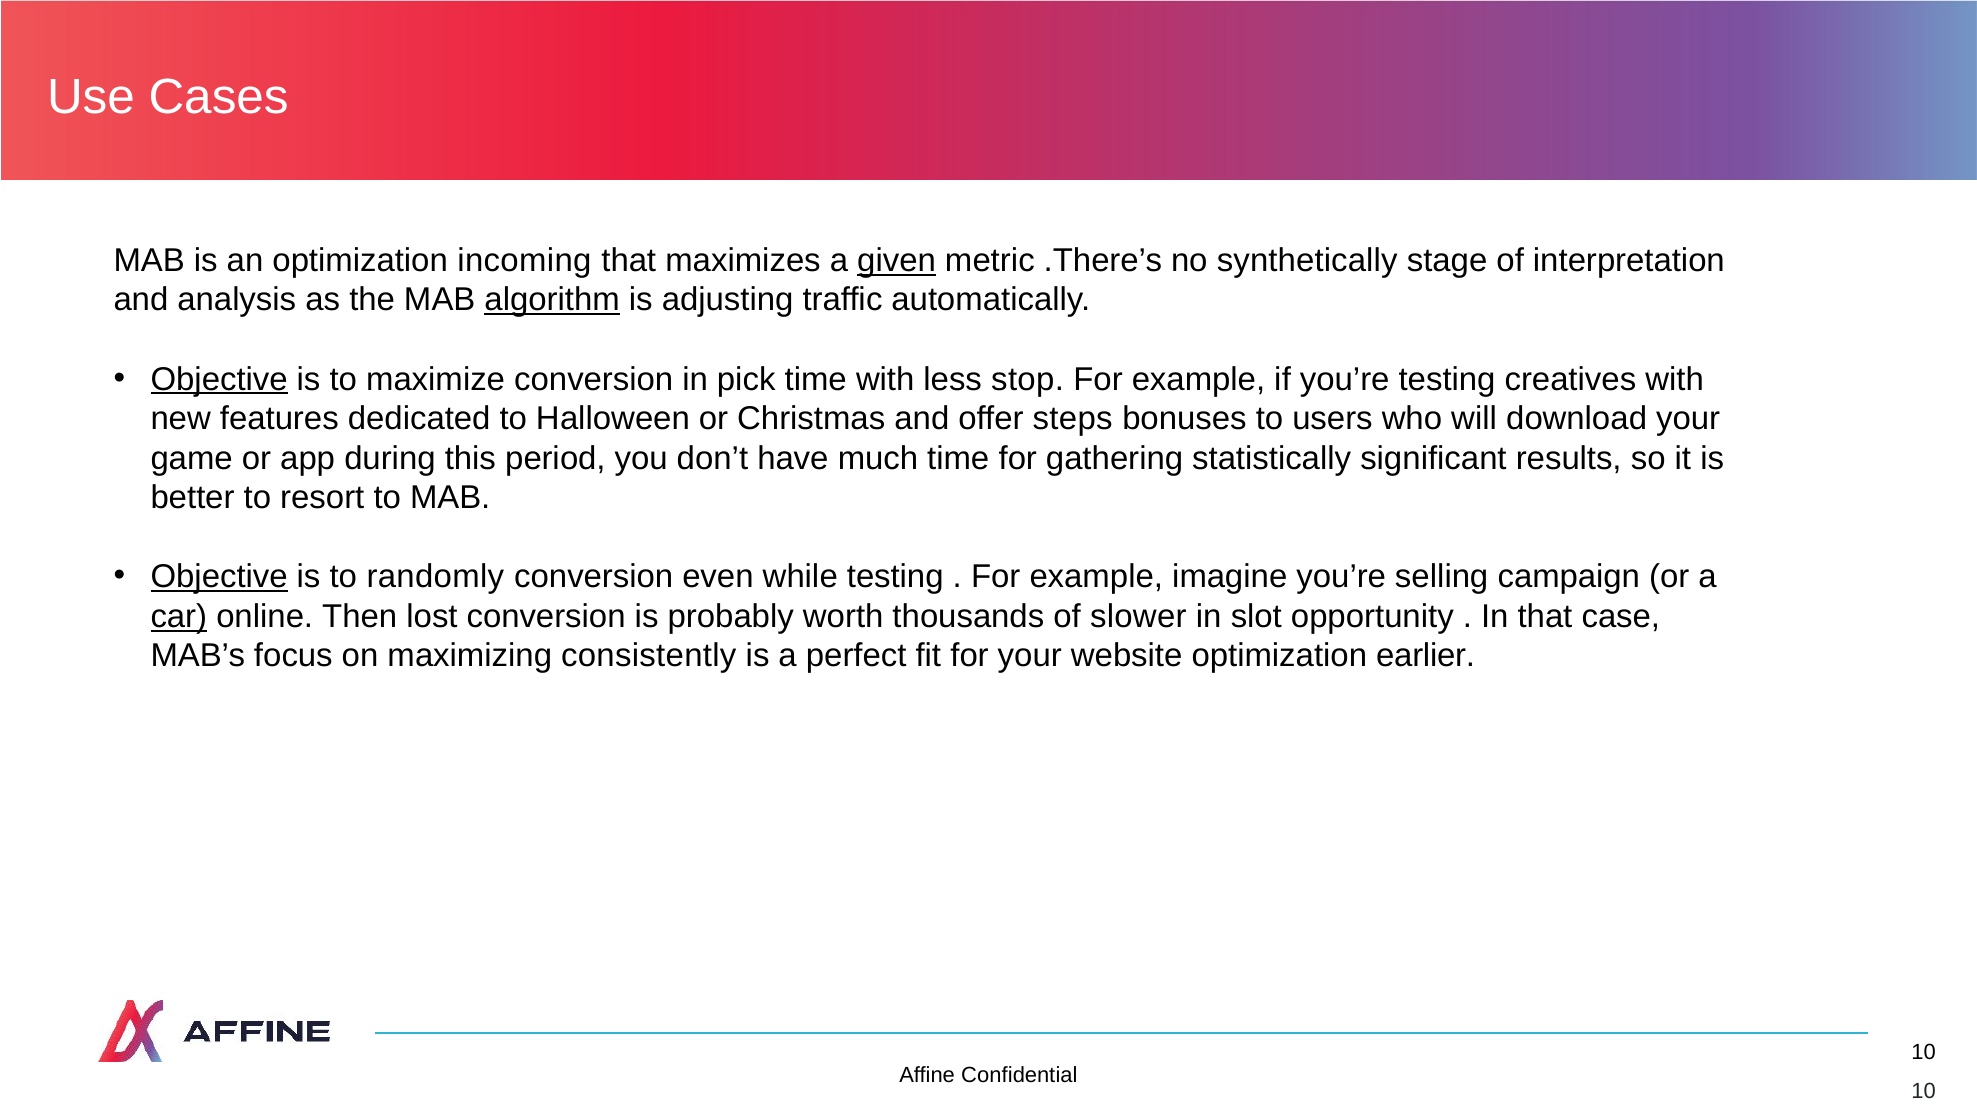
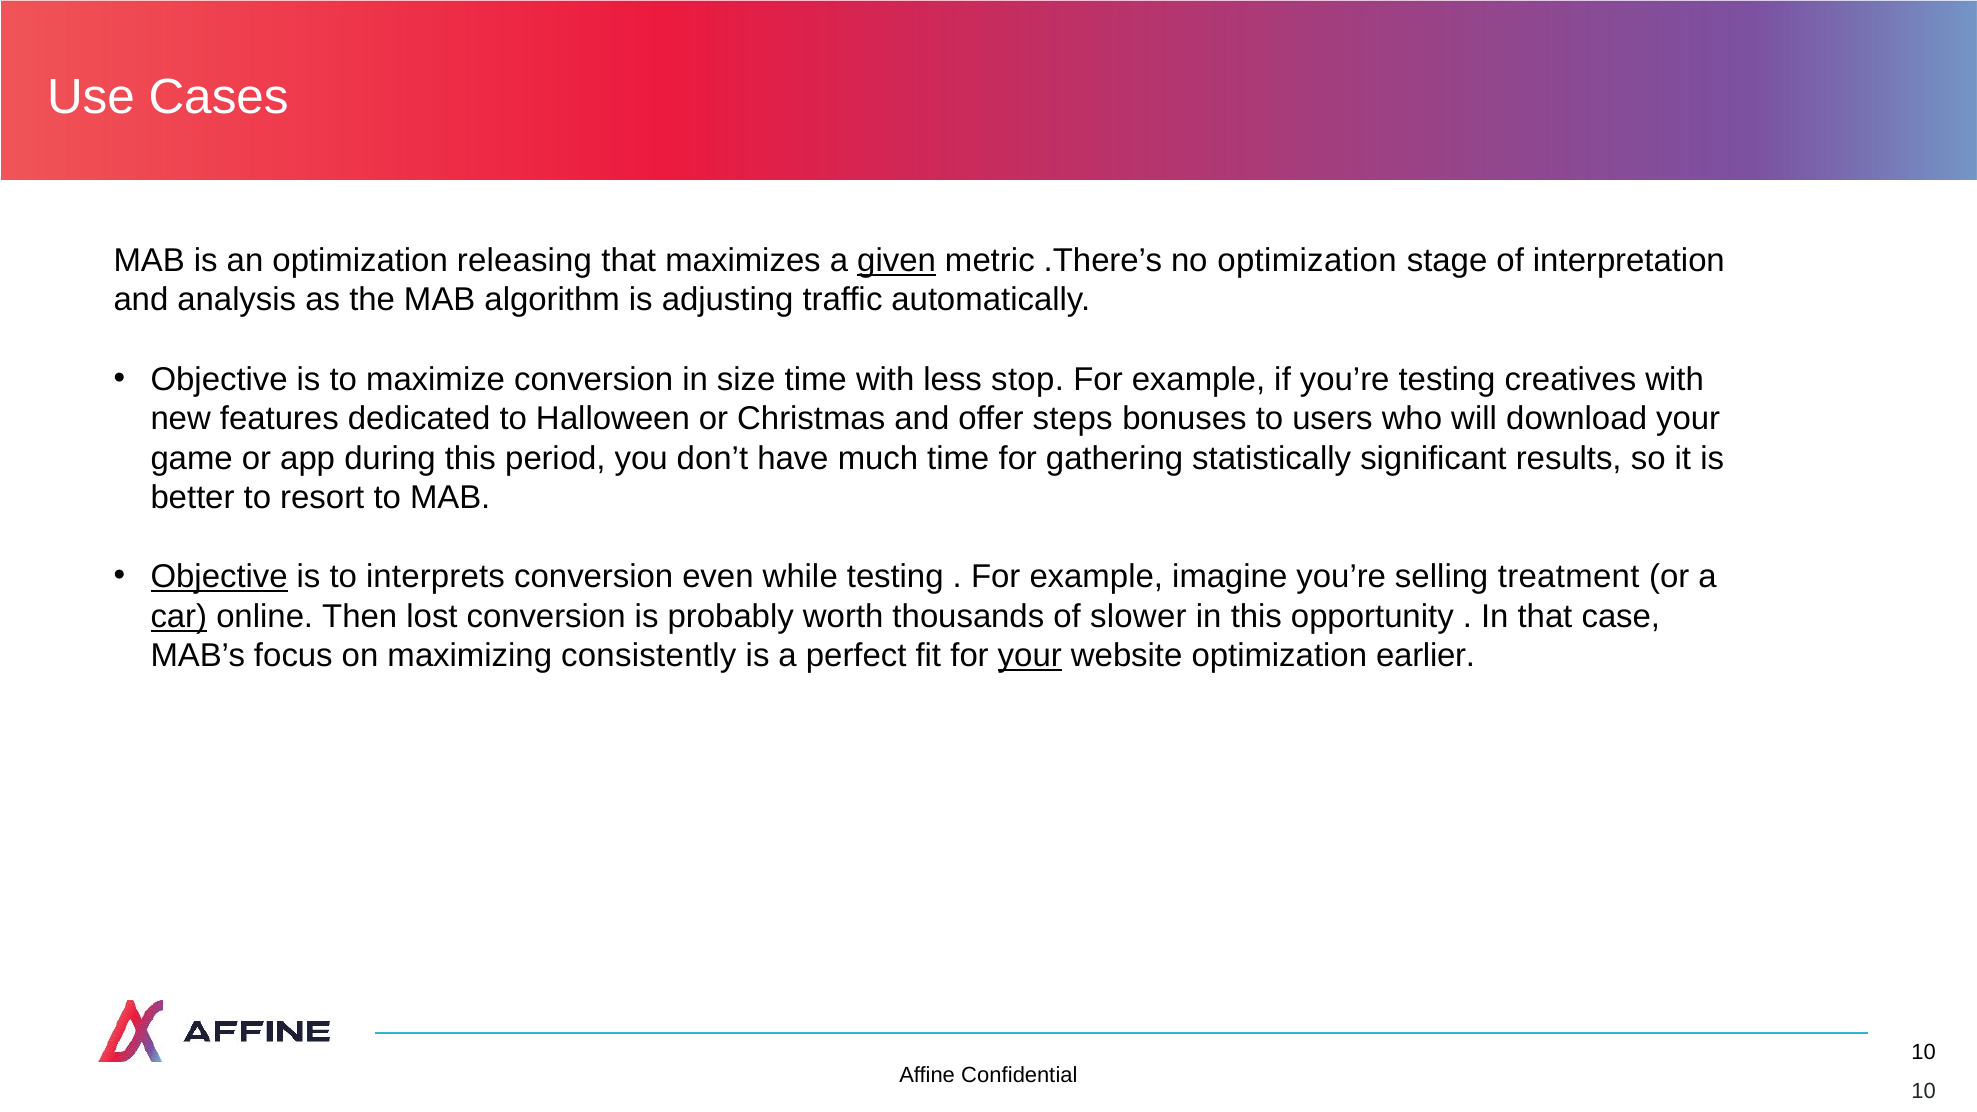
incoming: incoming -> releasing
no synthetically: synthetically -> optimization
algorithm underline: present -> none
Objective at (219, 379) underline: present -> none
pick: pick -> size
randomly: randomly -> interprets
campaign: campaign -> treatment
in slot: slot -> this
your at (1030, 656) underline: none -> present
